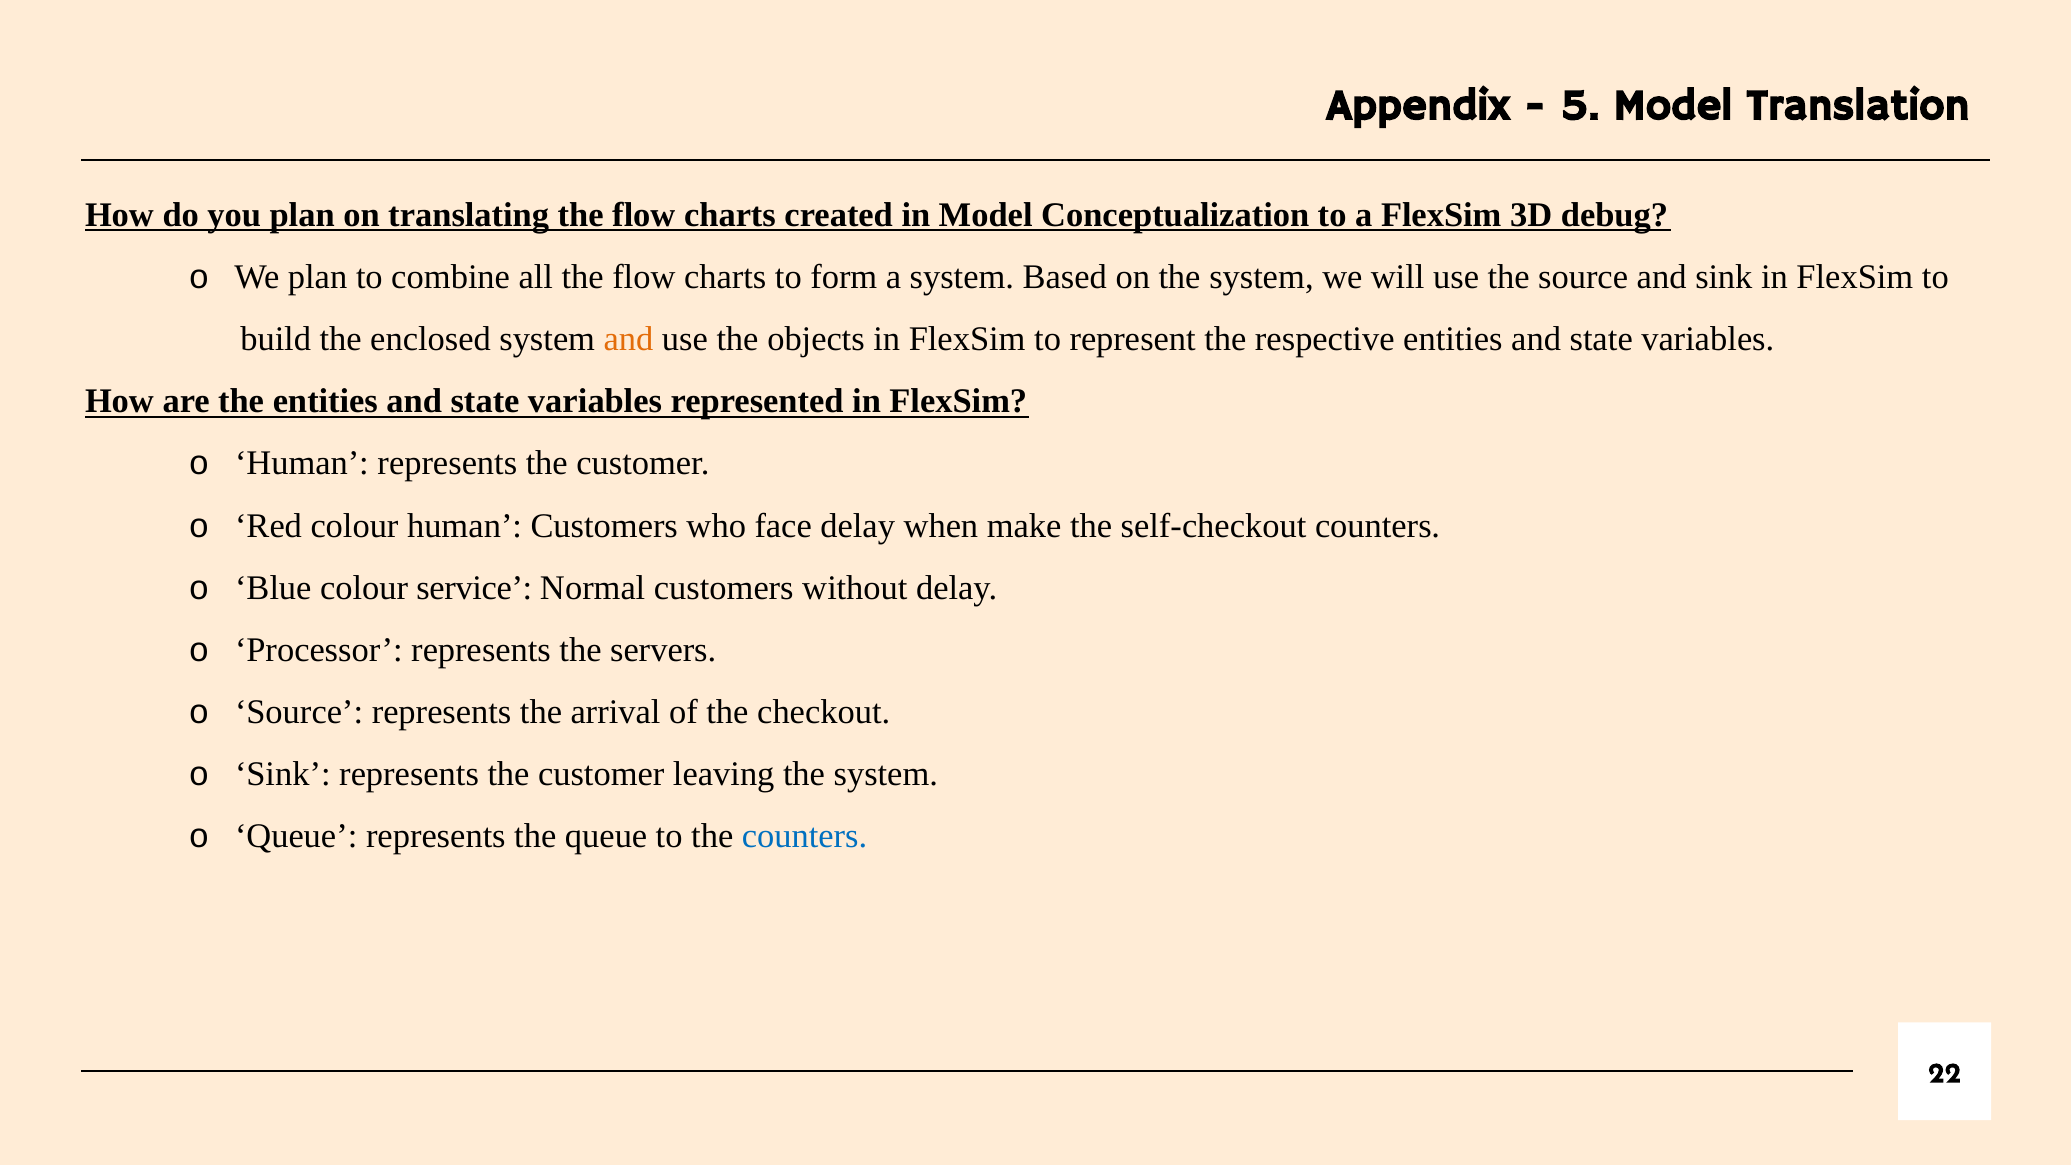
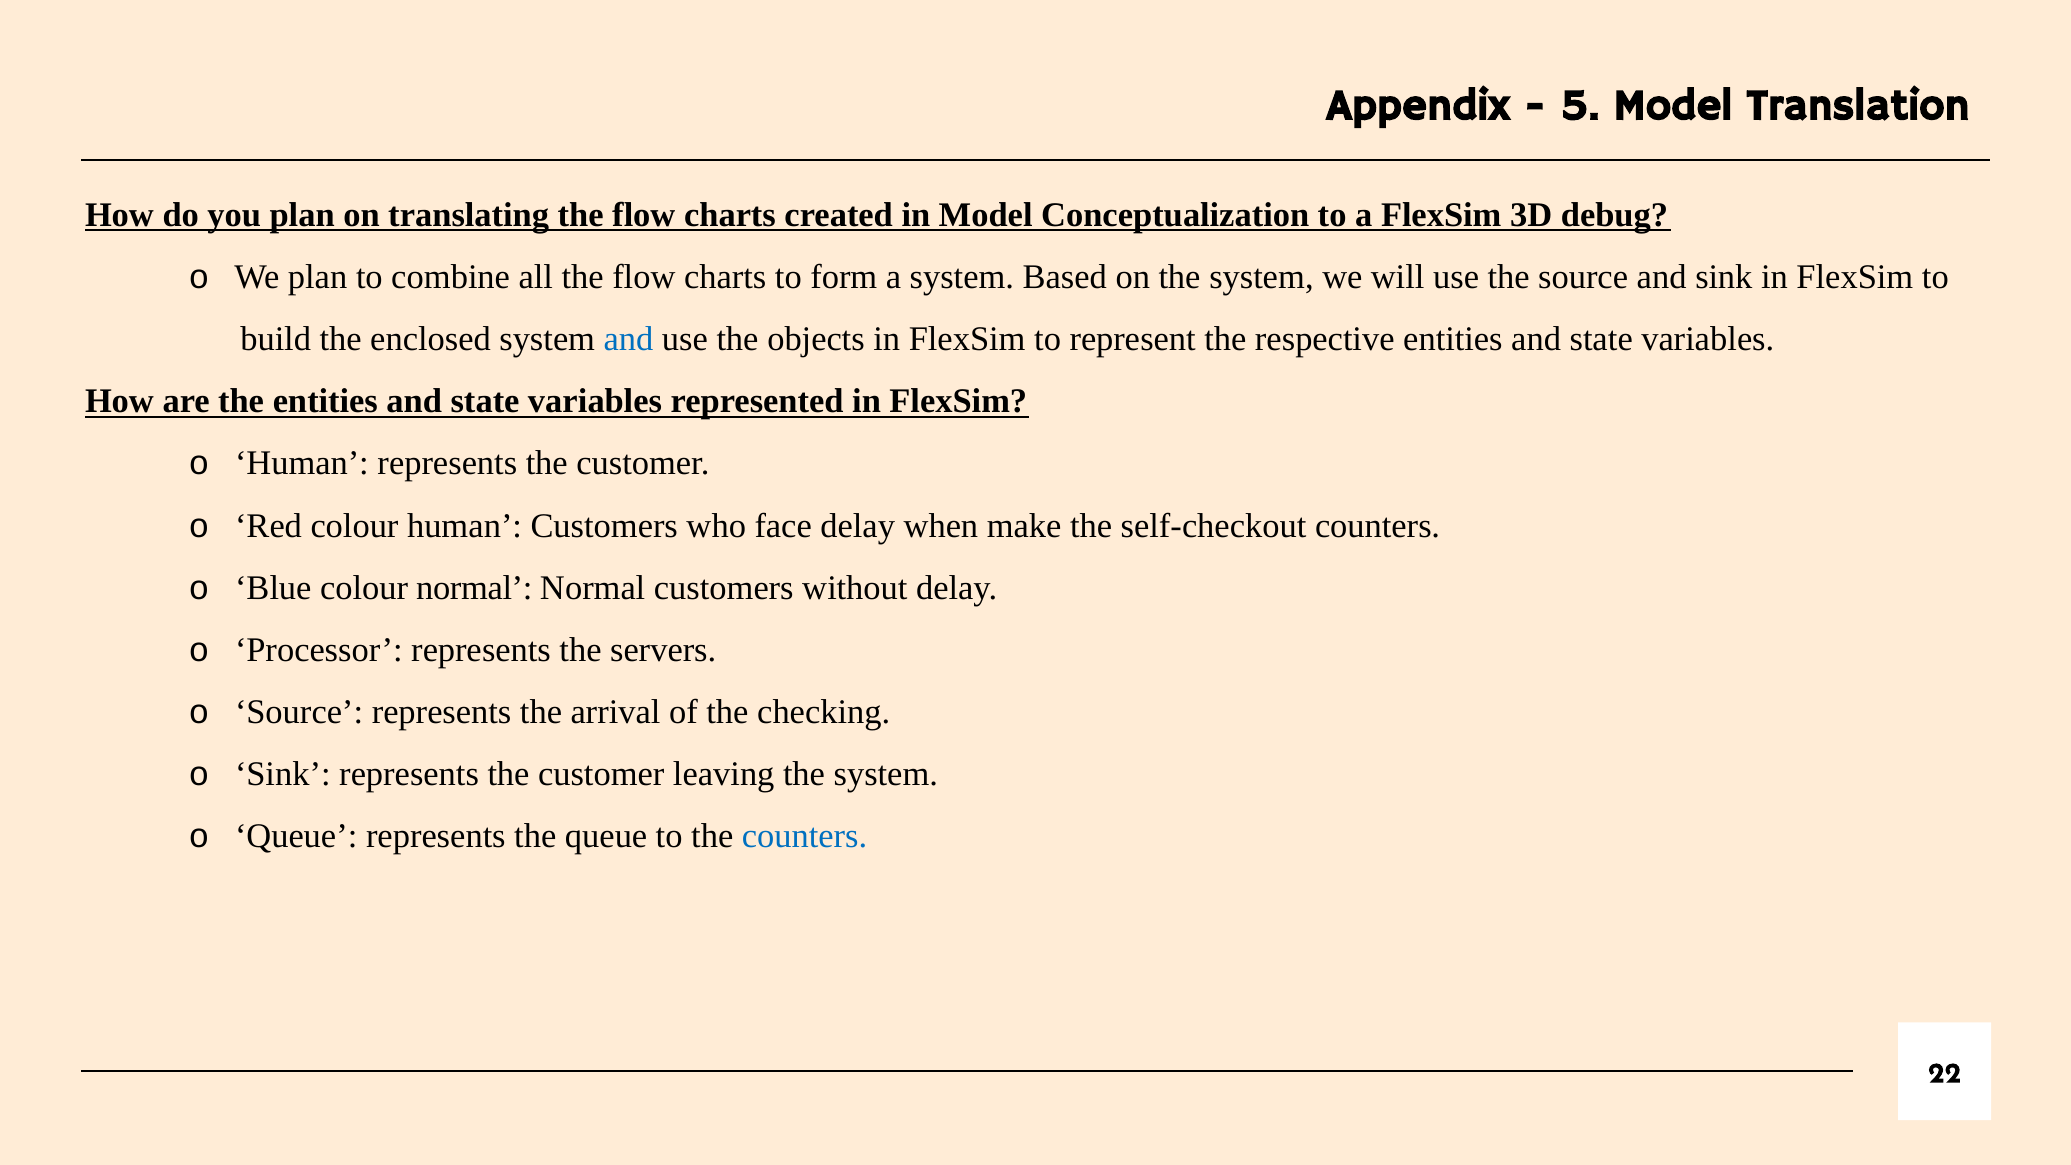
and at (629, 339) colour: orange -> blue
colour service: service -> normal
checkout: checkout -> checking
